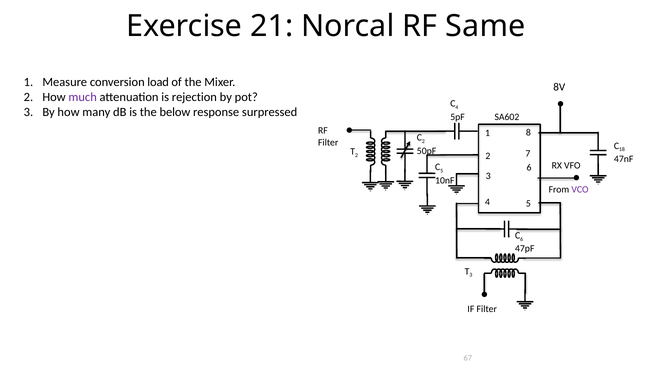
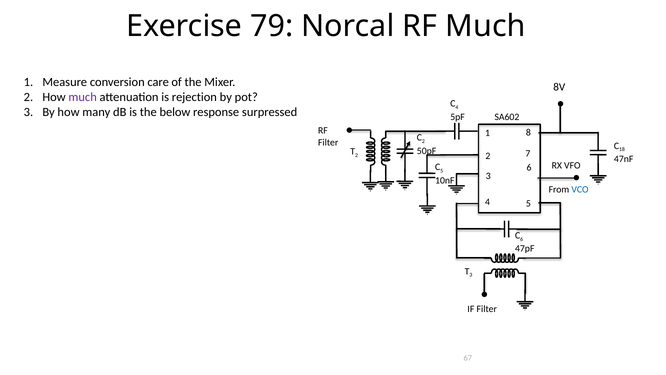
21: 21 -> 79
RF Same: Same -> Much
load: load -> care
VCO colour: purple -> blue
